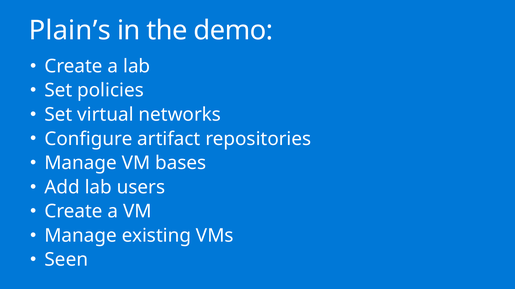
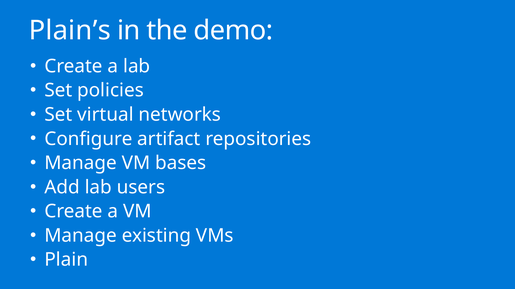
Seen: Seen -> Plain
